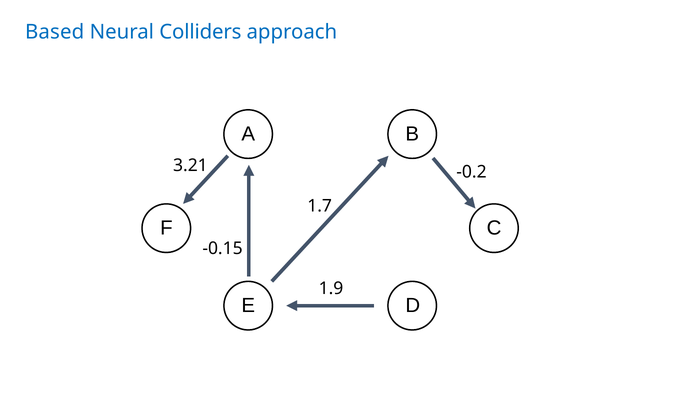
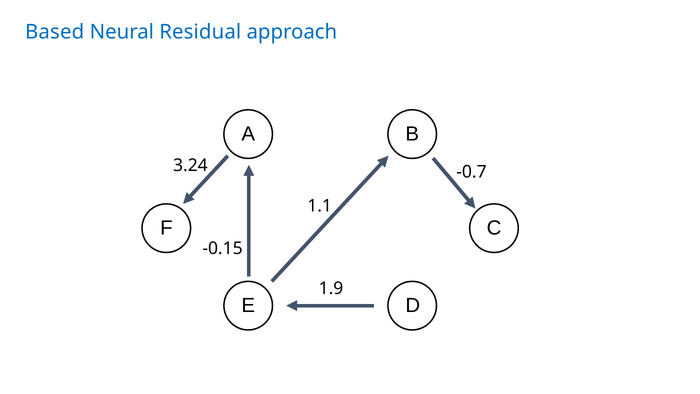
Colliders: Colliders -> Residual
3.21: 3.21 -> 3.24
-0.2: -0.2 -> -0.7
1.7: 1.7 -> 1.1
